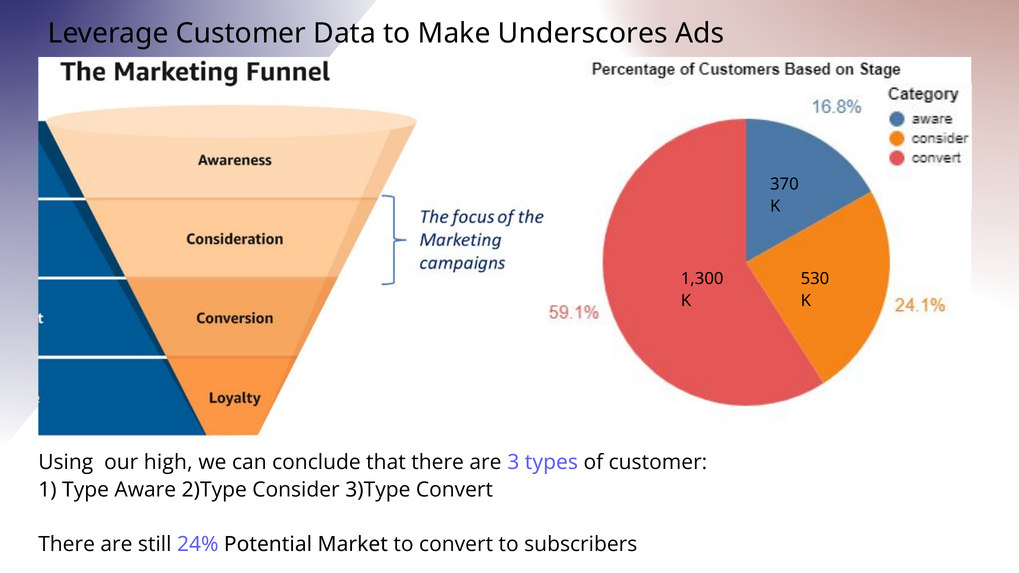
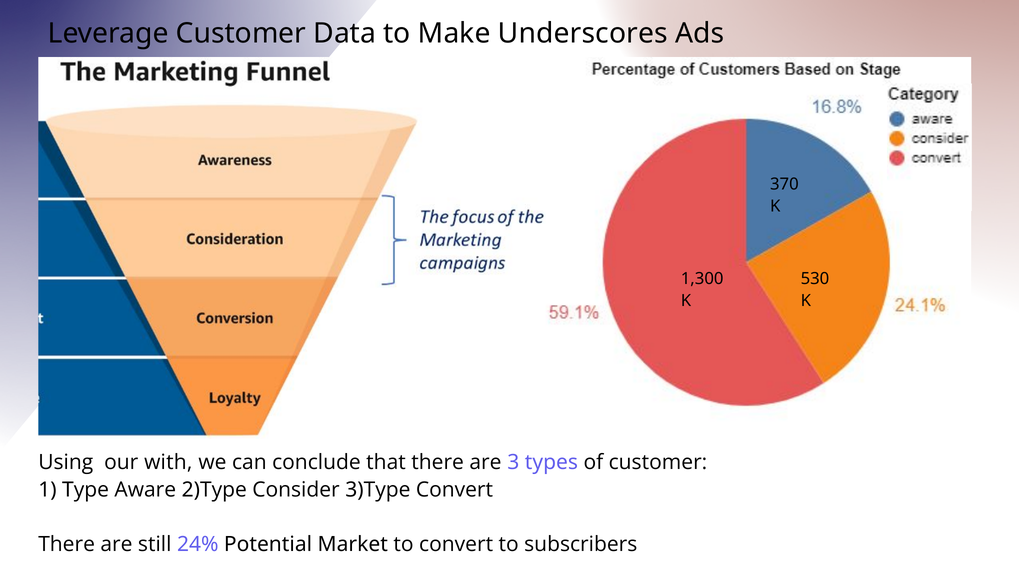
high: high -> with
